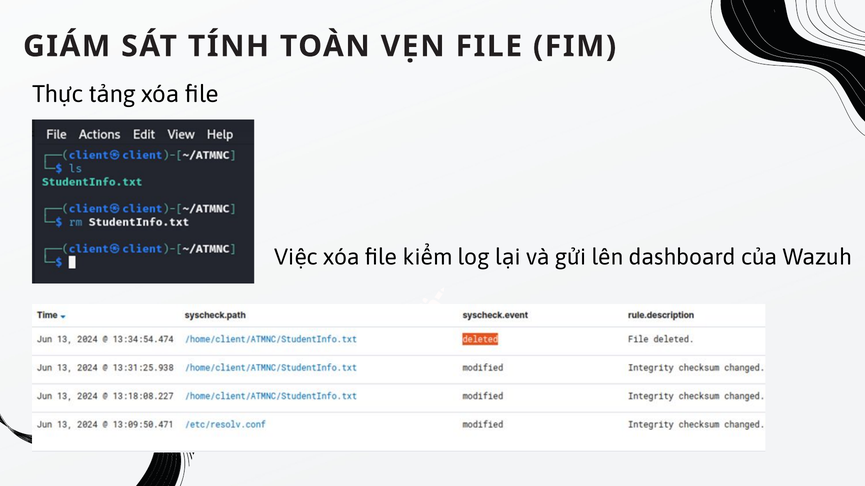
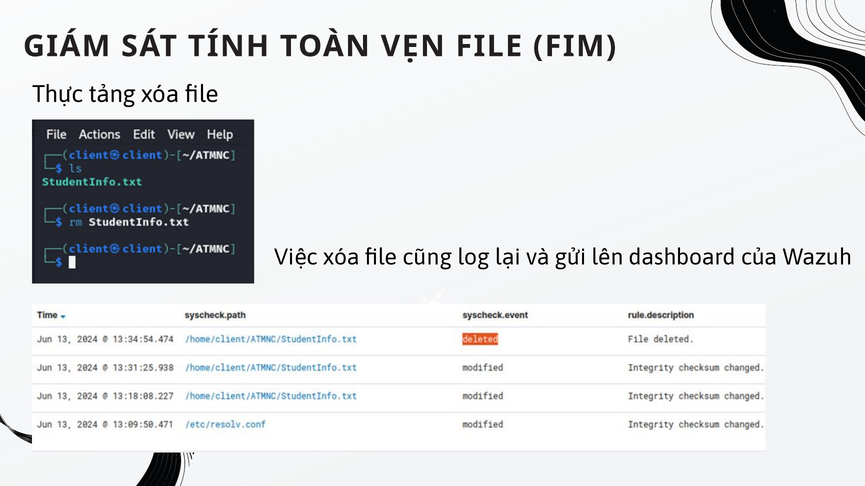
kiểm: kiểm -> cũng
